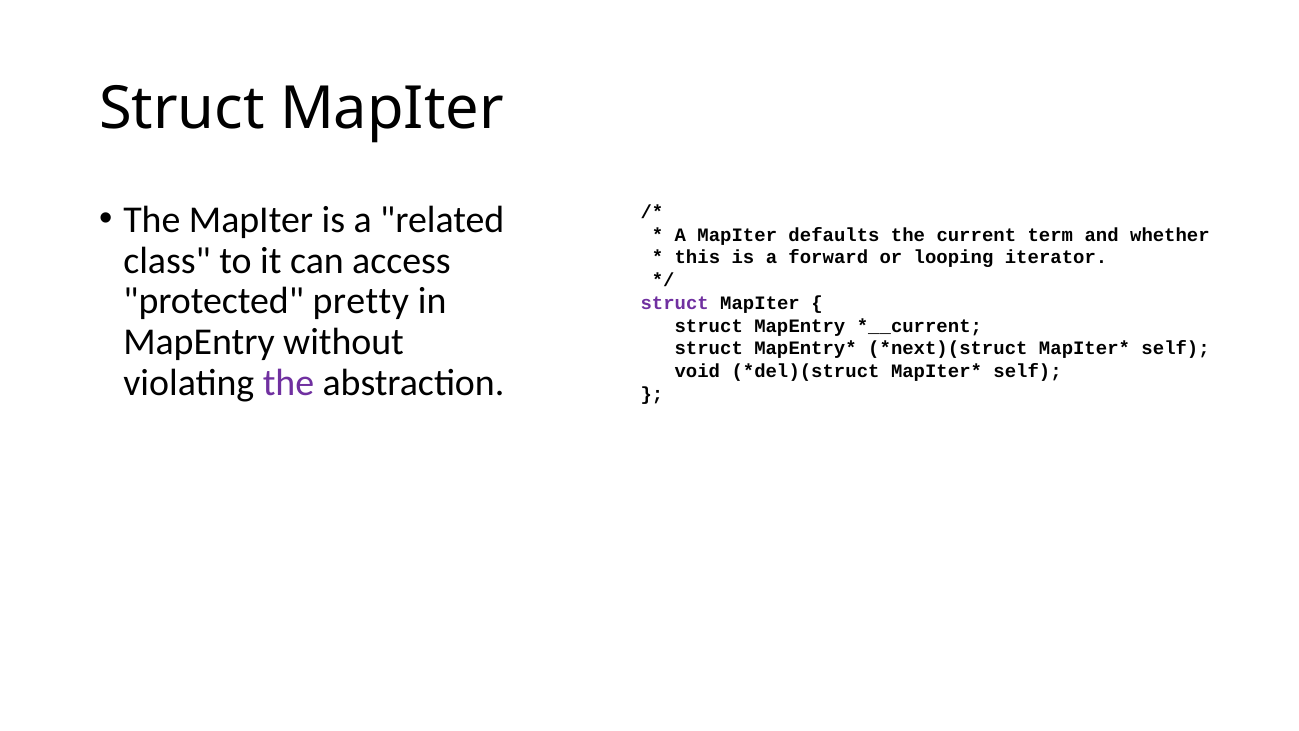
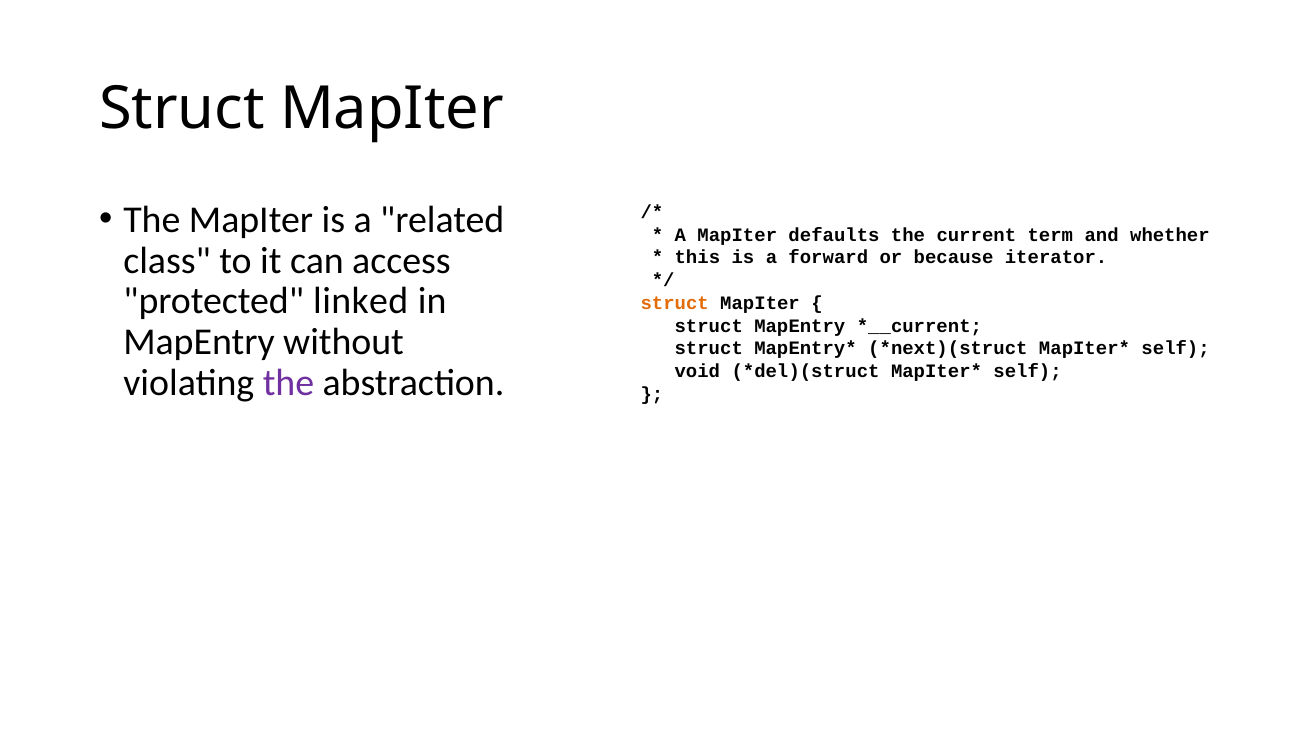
looping: looping -> because
pretty: pretty -> linked
struct at (675, 303) colour: purple -> orange
